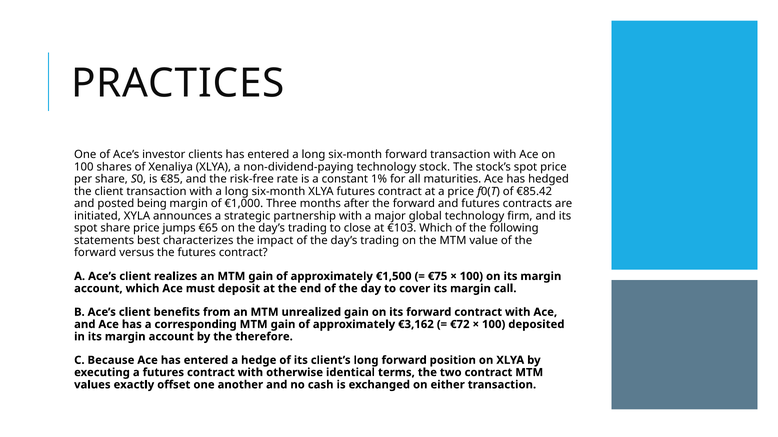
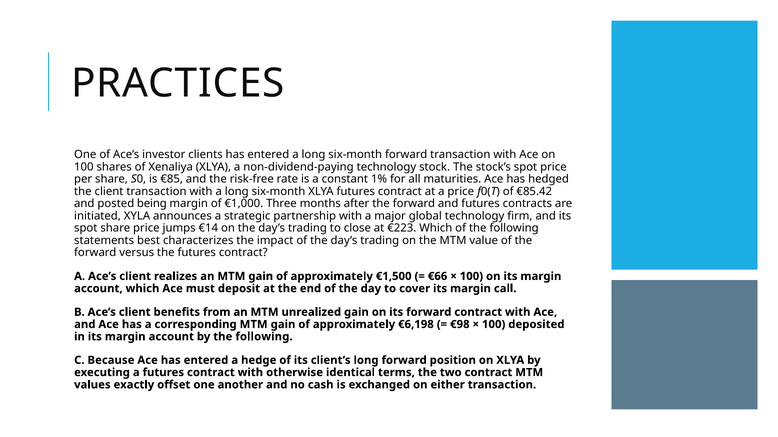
€65: €65 -> €14
€103: €103 -> €223
€75: €75 -> €66
€3,162: €3,162 -> €6,198
€72: €72 -> €98
by the therefore: therefore -> following
